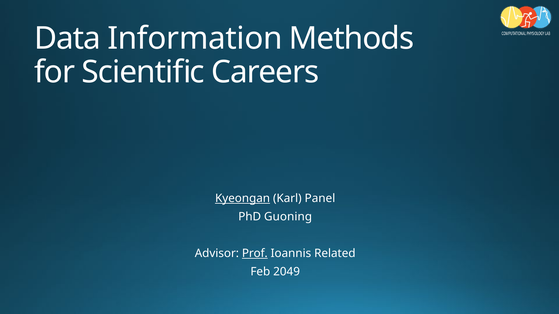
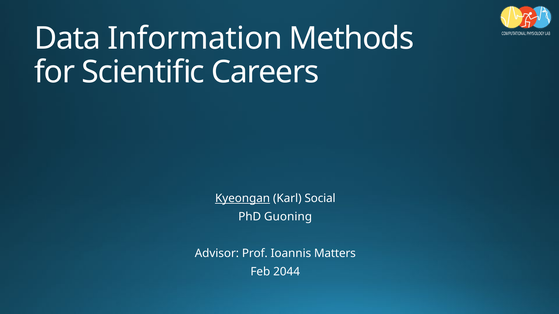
Panel: Panel -> Social
Prof underline: present -> none
Related: Related -> Matters
2049: 2049 -> 2044
